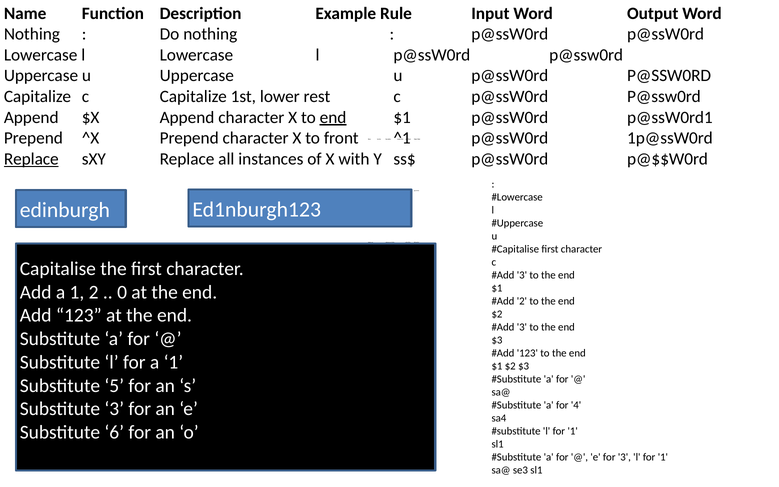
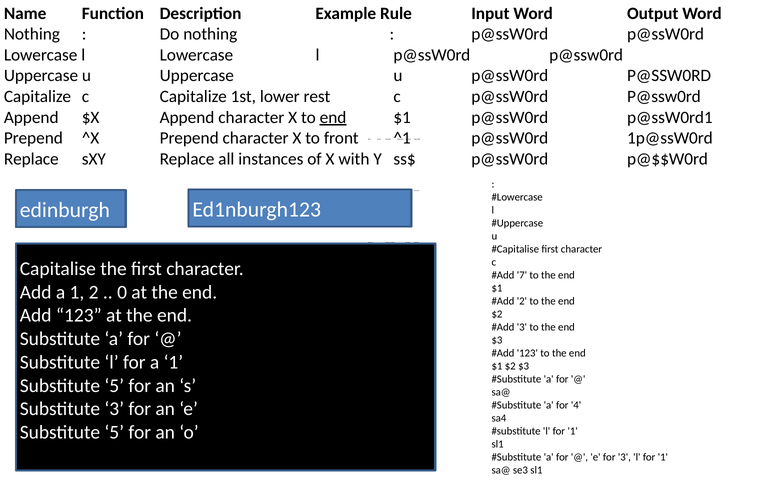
Replace at (31, 159) underline: present -> none
3 at (522, 275): 3 -> 7
6 at (114, 432): 6 -> 5
